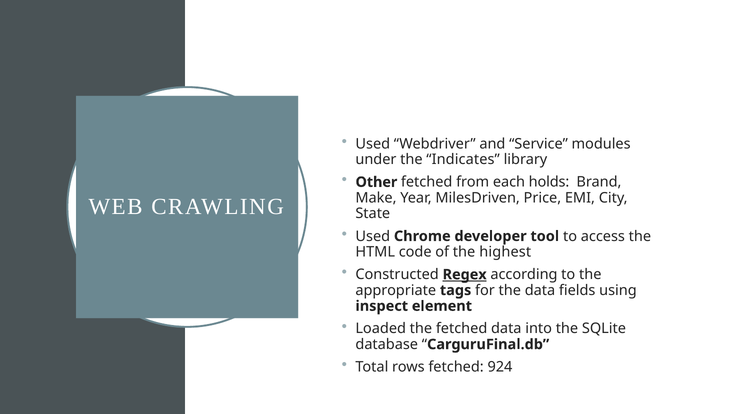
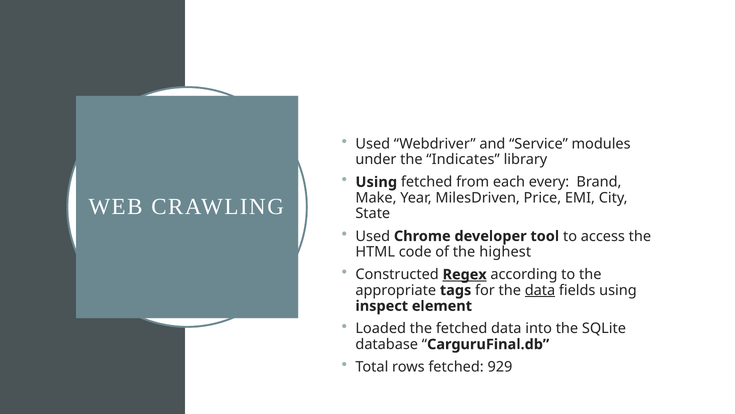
Other at (376, 182): Other -> Using
holds: holds -> every
data at (540, 290) underline: none -> present
924: 924 -> 929
